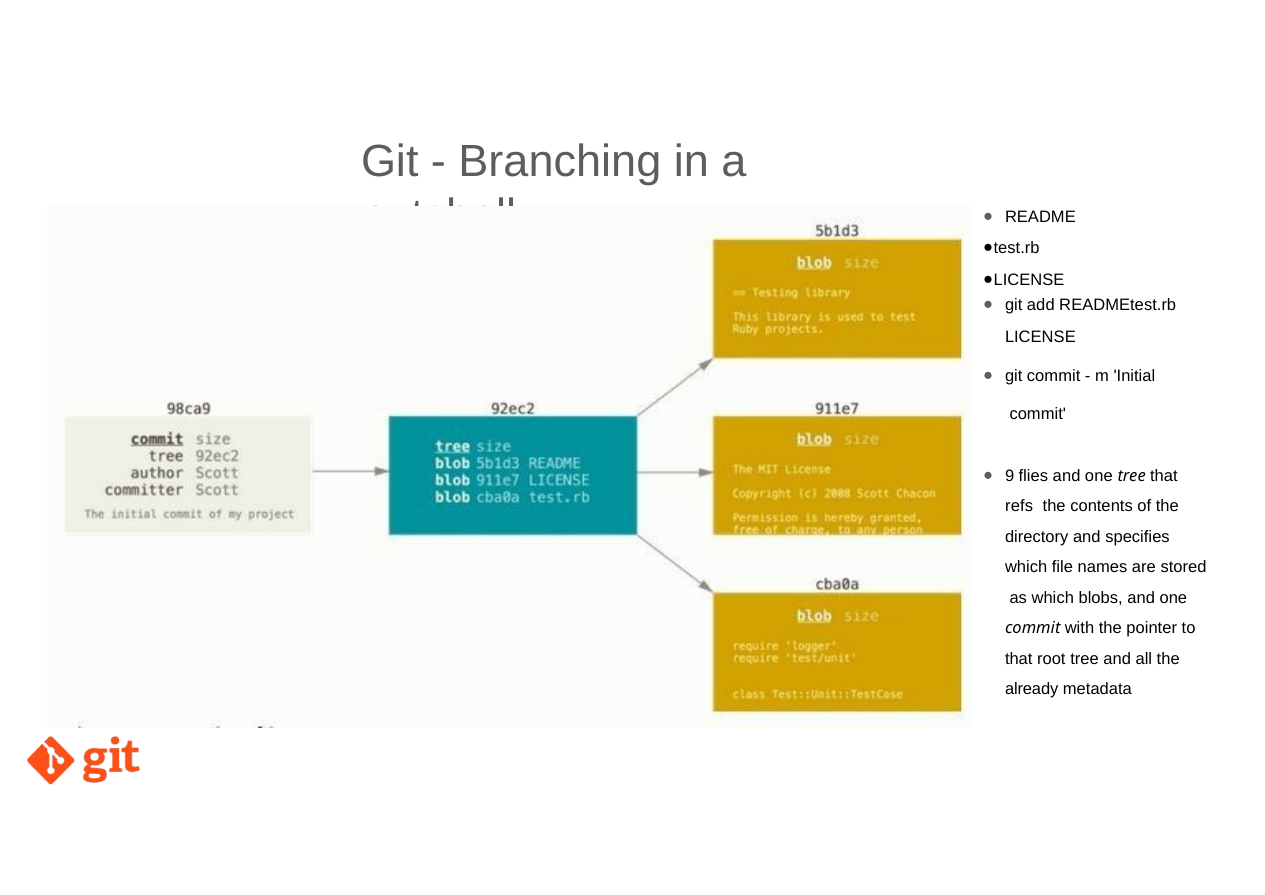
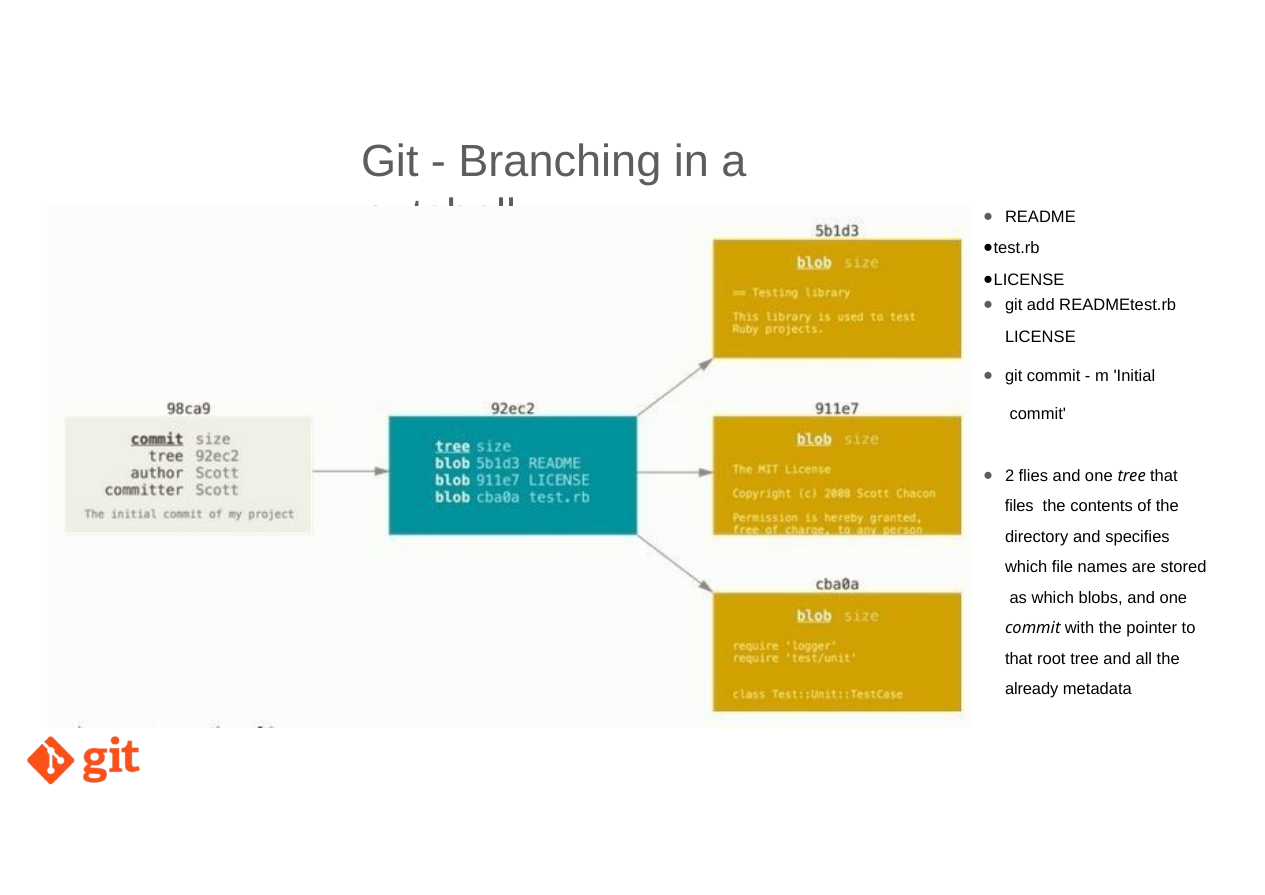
9: 9 -> 2
refs: refs -> files
